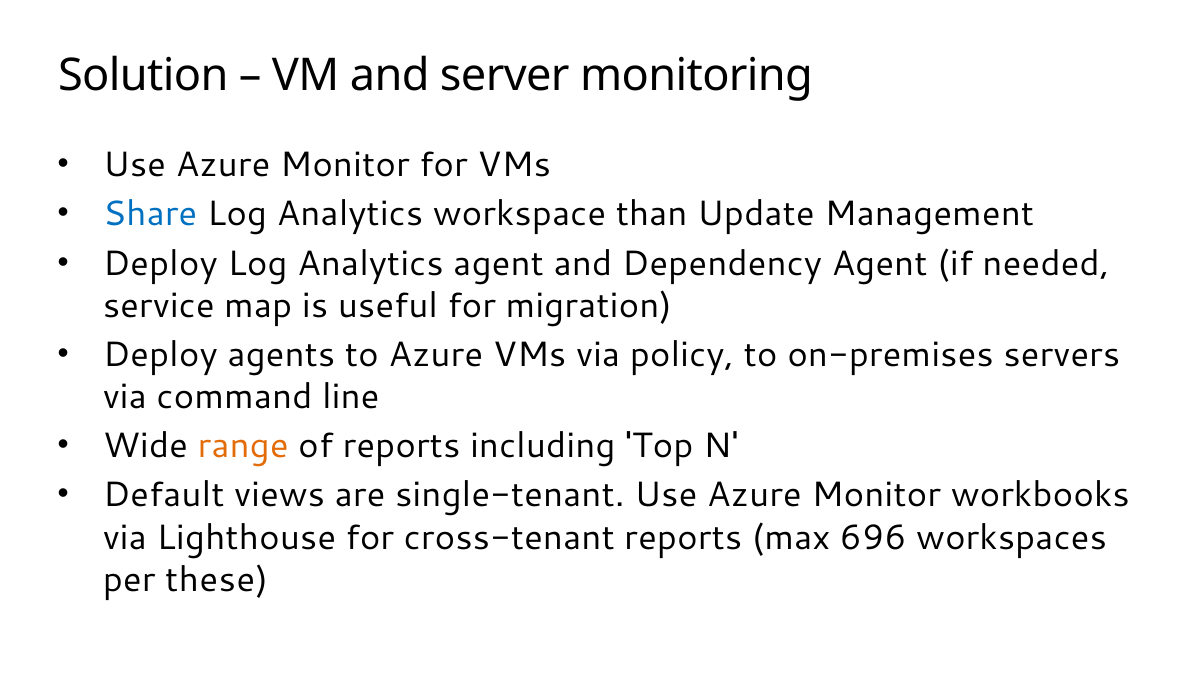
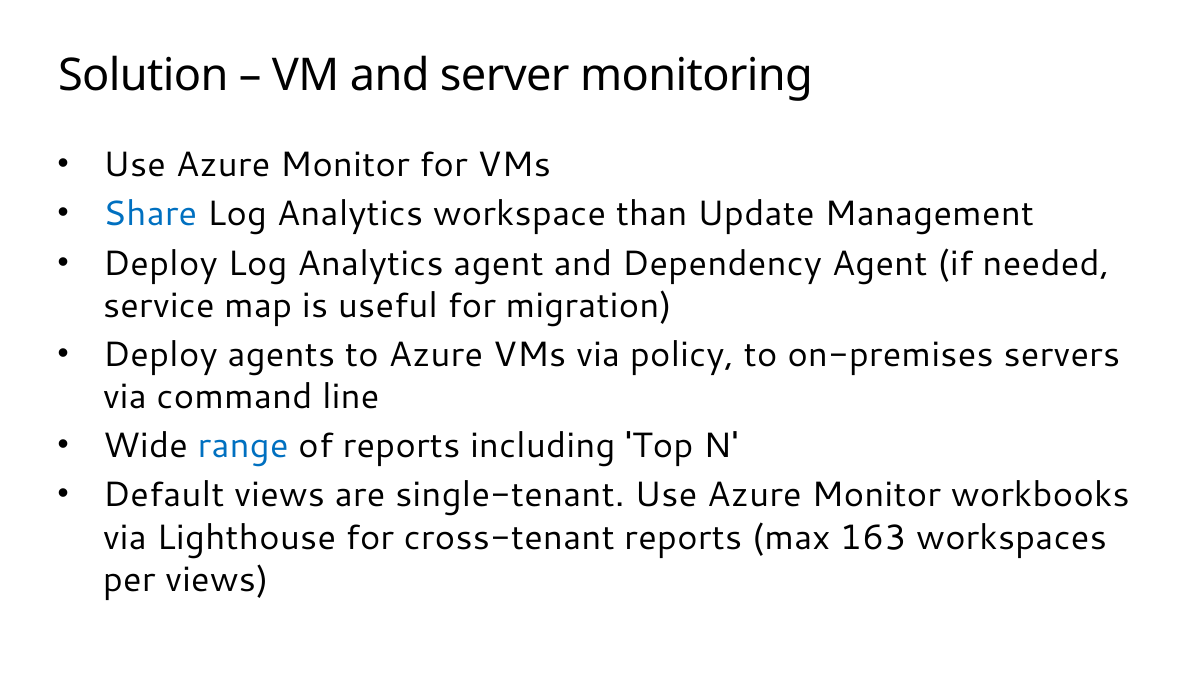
range colour: orange -> blue
696: 696 -> 163
per these: these -> views
